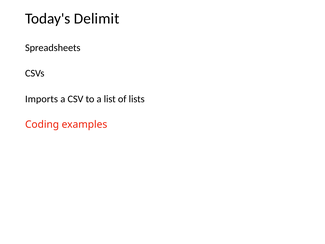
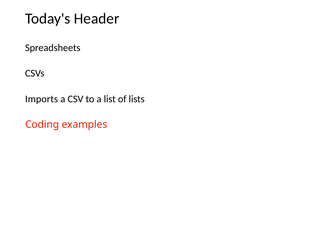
Delimit: Delimit -> Header
